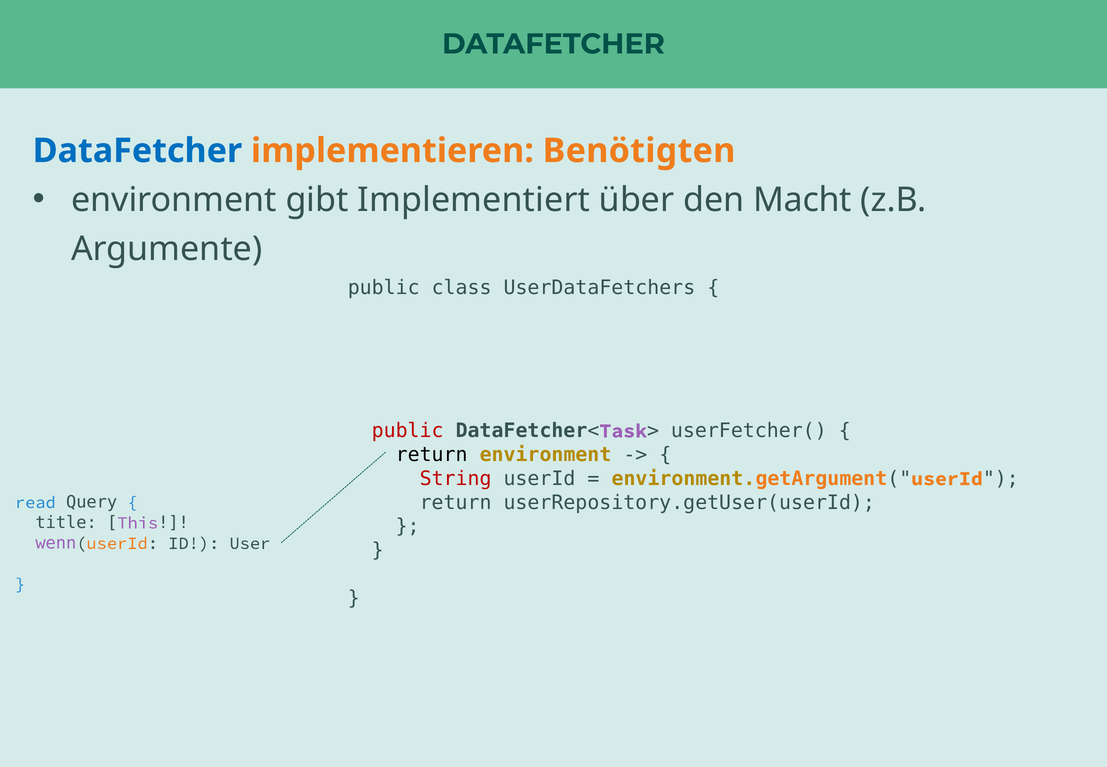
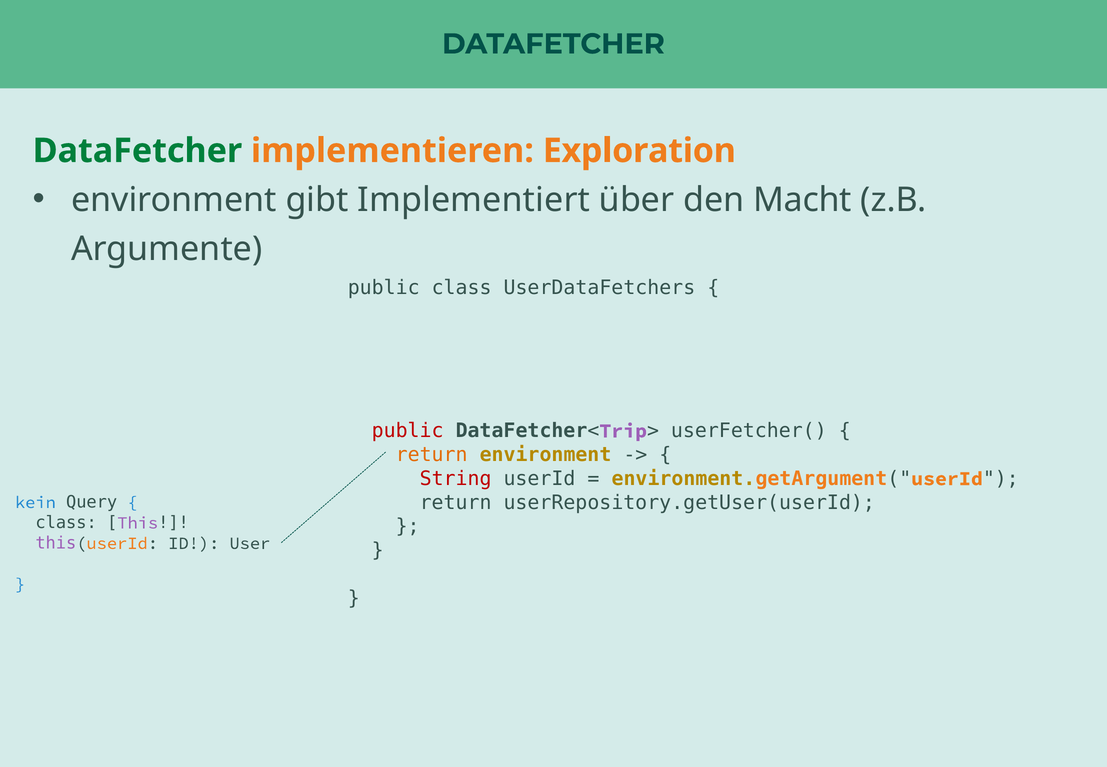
DataFetcher at (137, 151) colour: blue -> green
Benötigten: Benötigten -> Exploration
Task: Task -> Trip
return at (432, 454) colour: black -> orange
read: read -> kein
title at (66, 522): title -> class
wenn at (56, 543): wenn -> this
